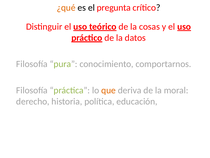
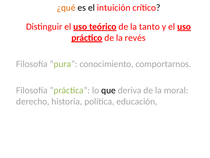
pregunta: pregunta -> intuición
cosas: cosas -> tanto
datos: datos -> revés
que colour: orange -> black
